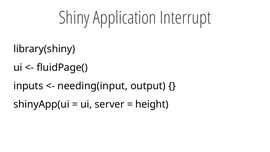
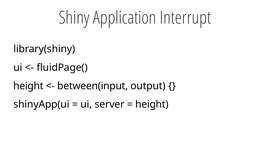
inputs at (28, 86): inputs -> height
needing(input: needing(input -> between(input
